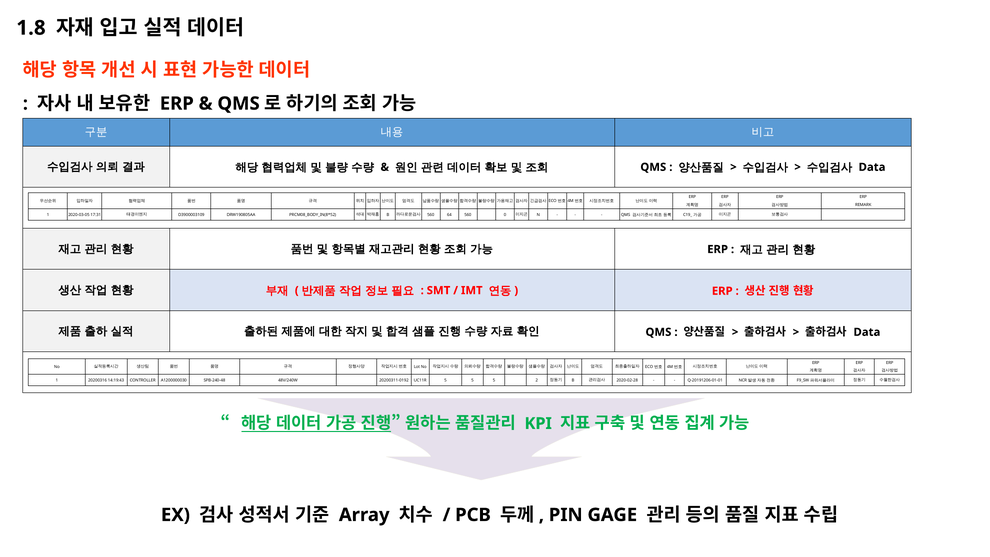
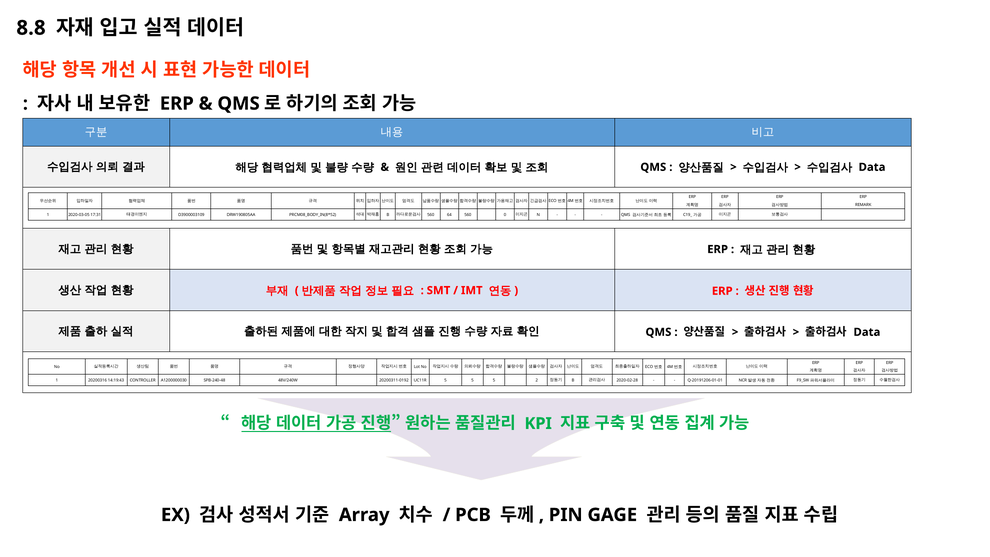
1.8: 1.8 -> 8.8
